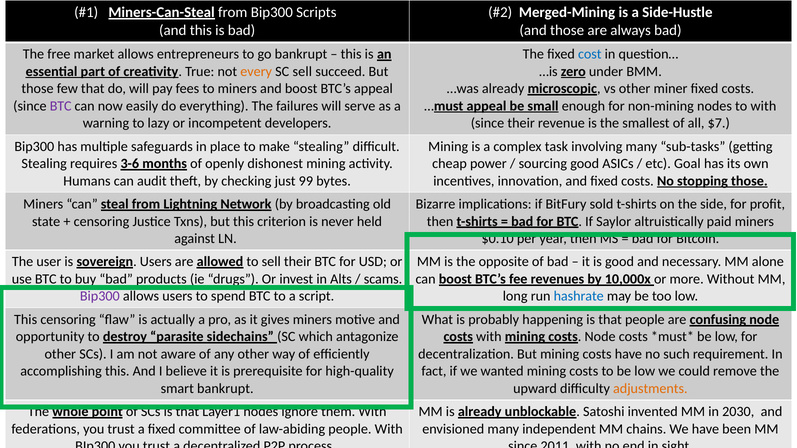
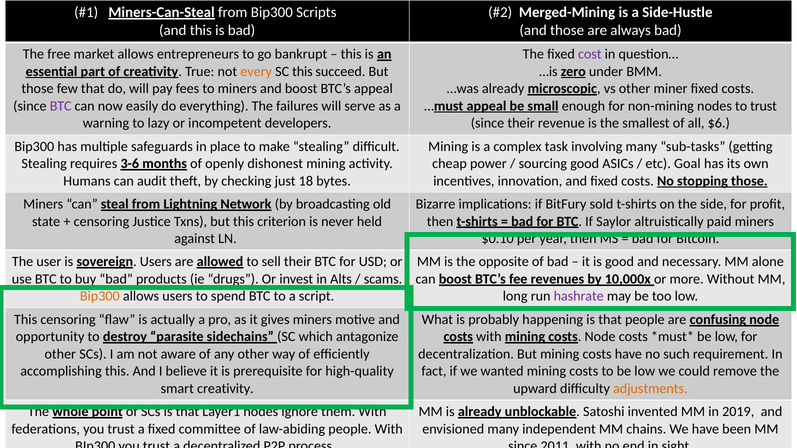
cost colour: blue -> purple
SC sell: sell -> this
to with: with -> trust
$7: $7 -> $6
99: 99 -> 18
Bip300 at (100, 297) colour: purple -> orange
hashrate colour: blue -> purple
smart bankrupt: bankrupt -> creativity
2030: 2030 -> 2019
